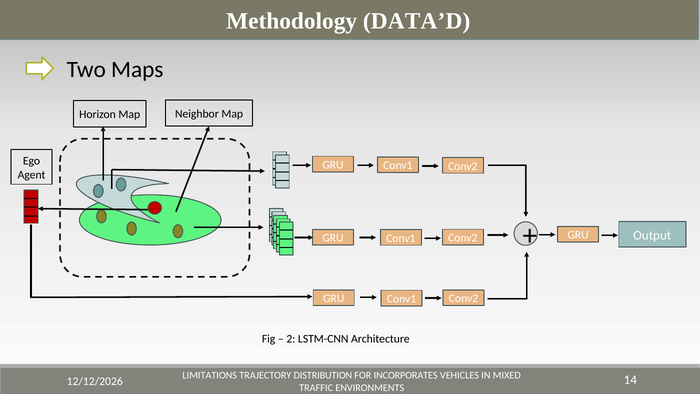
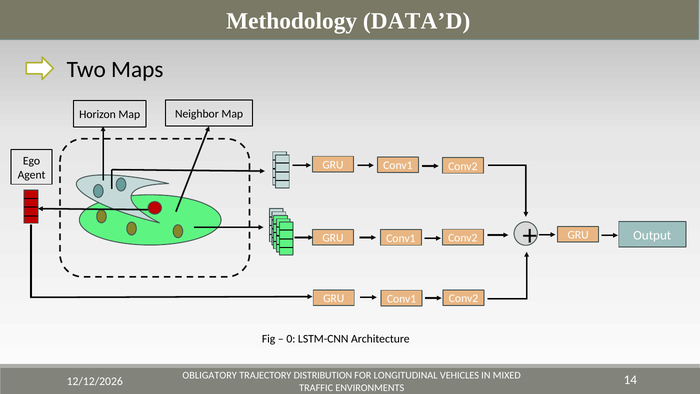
2: 2 -> 0
LIMITATIONS: LIMITATIONS -> OBLIGATORY
INCORPORATES: INCORPORATES -> LONGITUDINAL
